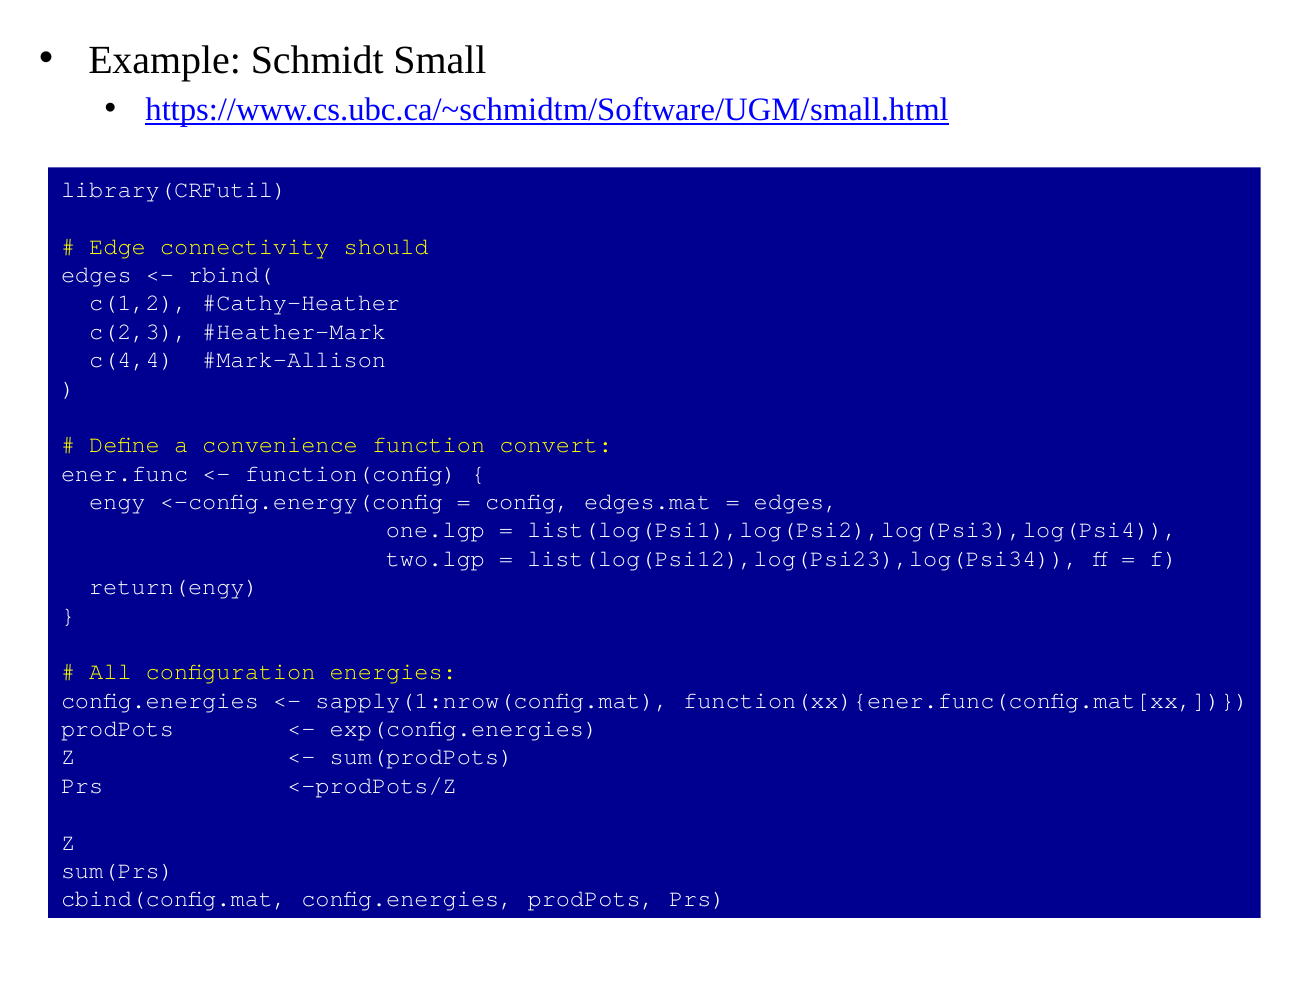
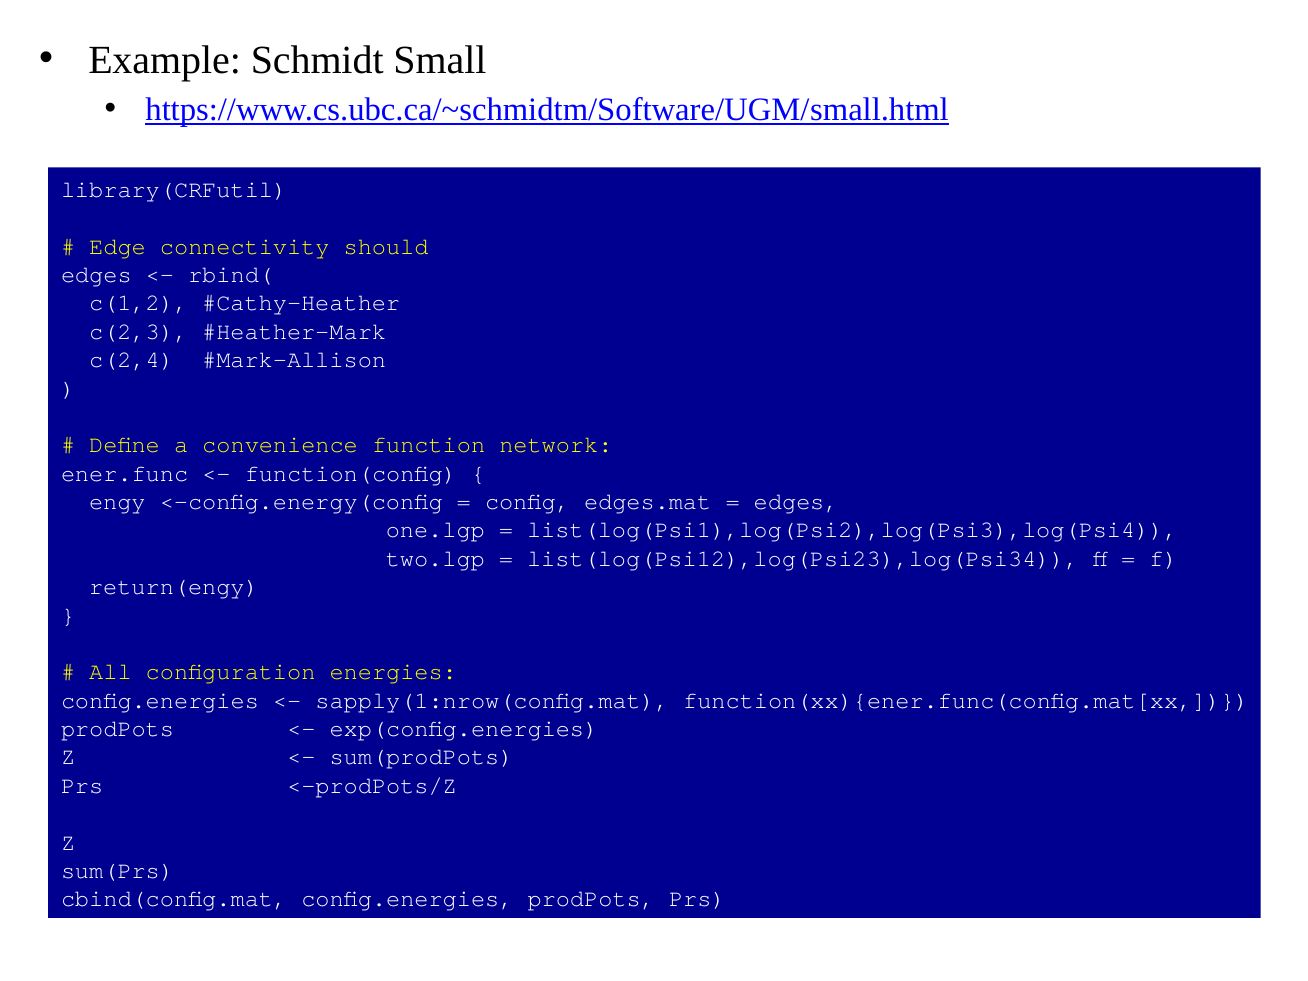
c(4,4: c(4,4 -> c(2,4
convert: convert -> network
